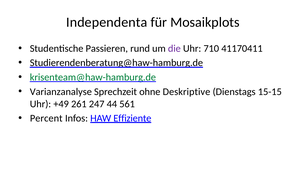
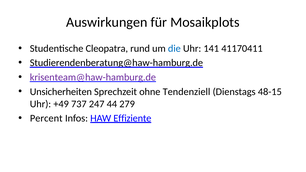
Independenta: Independenta -> Auswirkungen
Passieren: Passieren -> Cleopatra
die colour: purple -> blue
710: 710 -> 141
krisenteam@haw-hamburg.de colour: green -> purple
Varianzanalyse: Varianzanalyse -> Unsicherheiten
Deskriptive: Deskriptive -> Tendenziell
15-15: 15-15 -> 48-15
261: 261 -> 737
561: 561 -> 279
